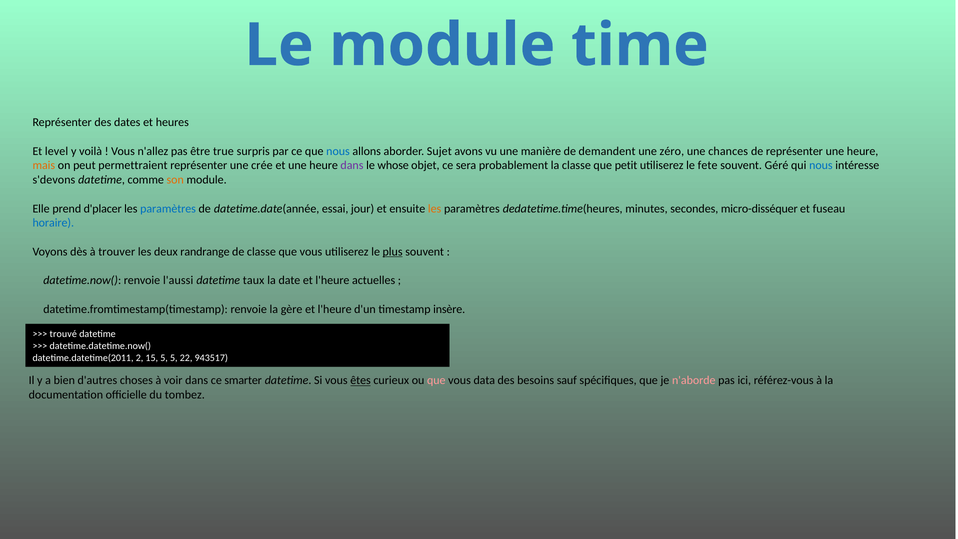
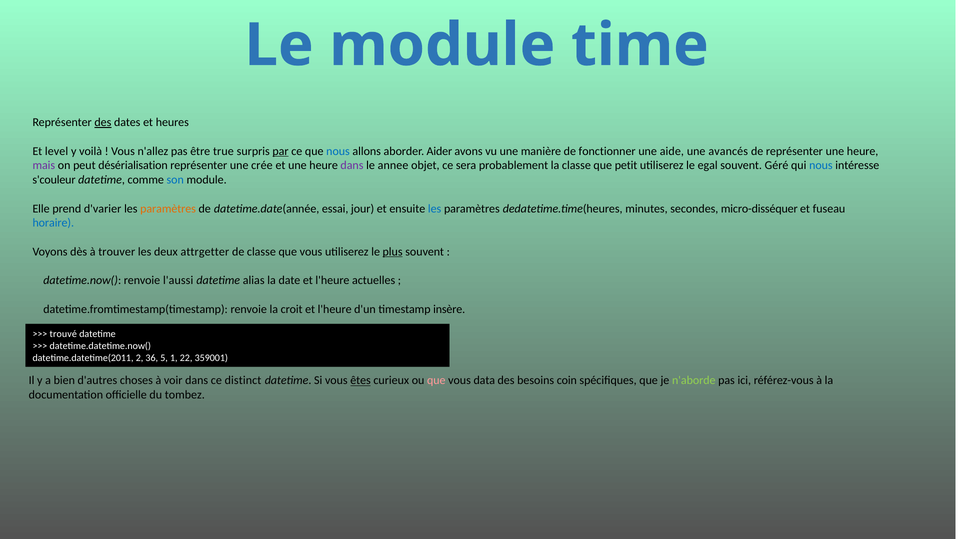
des at (103, 122) underline: none -> present
par underline: none -> present
Sujet: Sujet -> Aider
demandent: demandent -> fonctionner
zéro: zéro -> aide
chances: chances -> avancés
mais colour: orange -> purple
permettraient: permettraient -> désérialisation
whose: whose -> annee
fete: fete -> egal
s'devons: s'devons -> s'couleur
son colour: orange -> blue
d'placer: d'placer -> d'varier
paramètres at (168, 209) colour: blue -> orange
les at (435, 209) colour: orange -> blue
randrange: randrange -> attrgetter
taux: taux -> alias
gère: gère -> croit
15: 15 -> 36
5 5: 5 -> 1
943517: 943517 -> 359001
smarter: smarter -> distinct
sauf: sauf -> coin
n'aborde colour: pink -> light green
